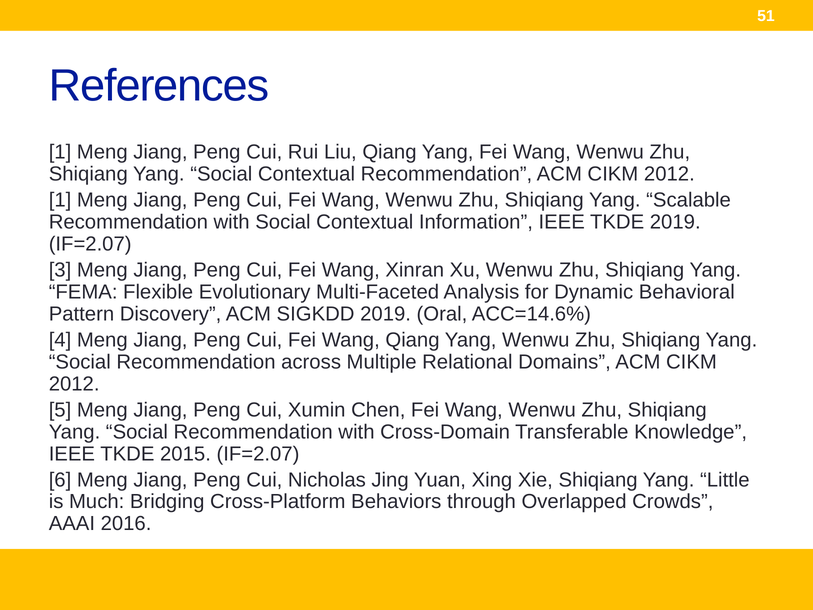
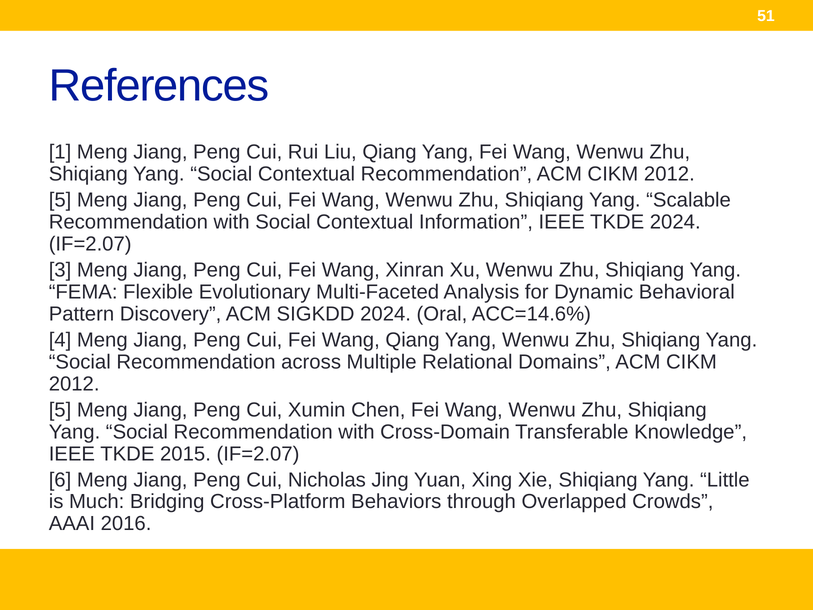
1 at (60, 200): 1 -> 5
TKDE 2019: 2019 -> 2024
SIGKDD 2019: 2019 -> 2024
